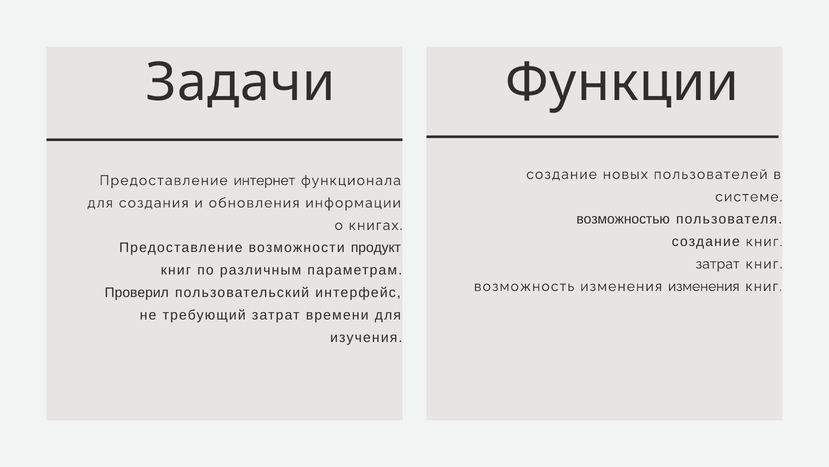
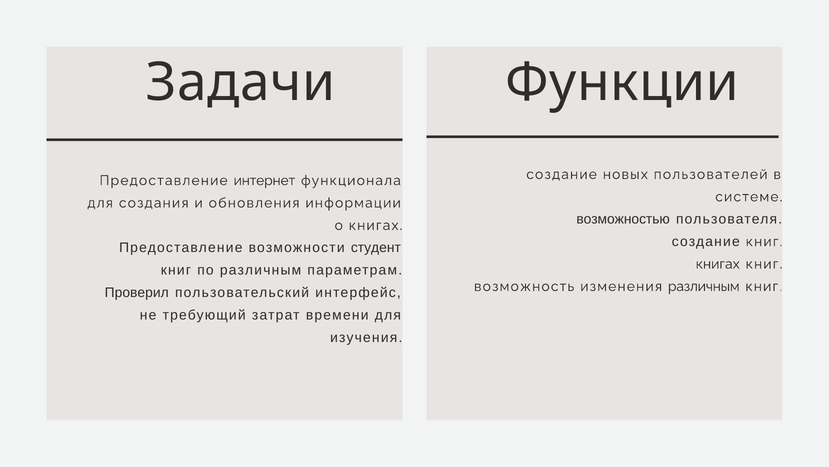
продукт: продукт -> студент
затрат at (718, 264): затрат -> книгах
изменения изменения: изменения -> различным
